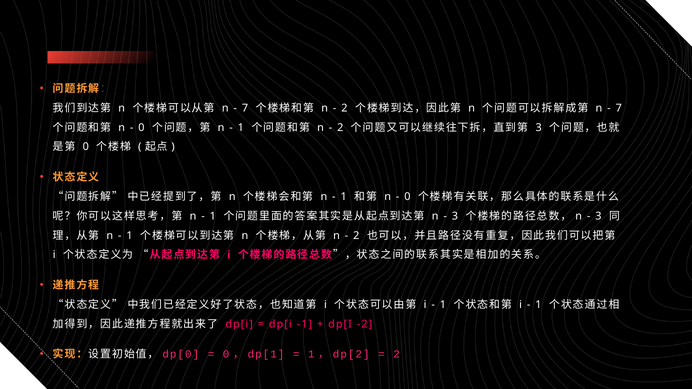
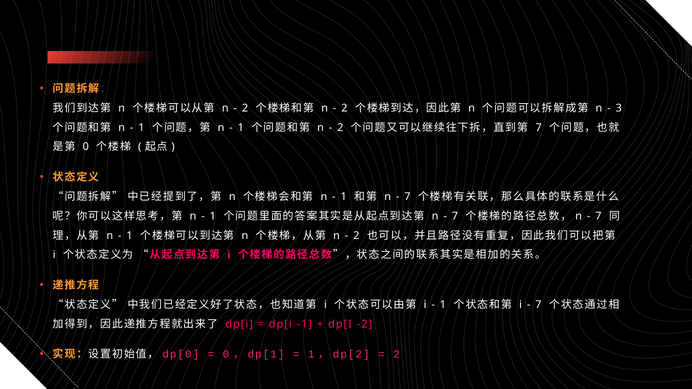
7 at (245, 108): 7 -> 2
7 at (619, 108): 7 -> 3
0 at (141, 128): 0 -> 1
3 at (539, 128): 3 -> 7
0 at (407, 197): 0 -> 7
3 at (455, 216): 3 -> 7
3 at (598, 216): 3 -> 7
1 at (538, 305): 1 -> 7
